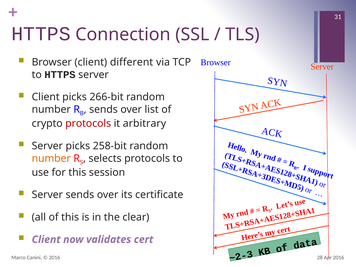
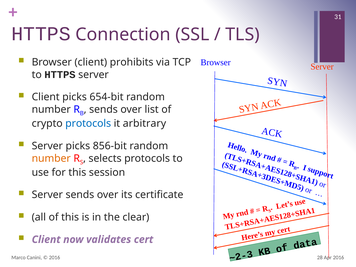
different: different -> prohibits
266-bit: 266-bit -> 654-bit
protocols at (88, 124) colour: red -> blue
258-bit: 258-bit -> 856-bit
